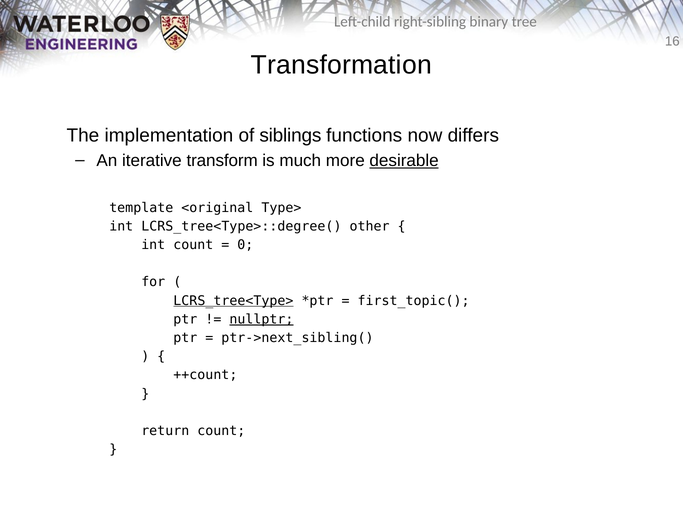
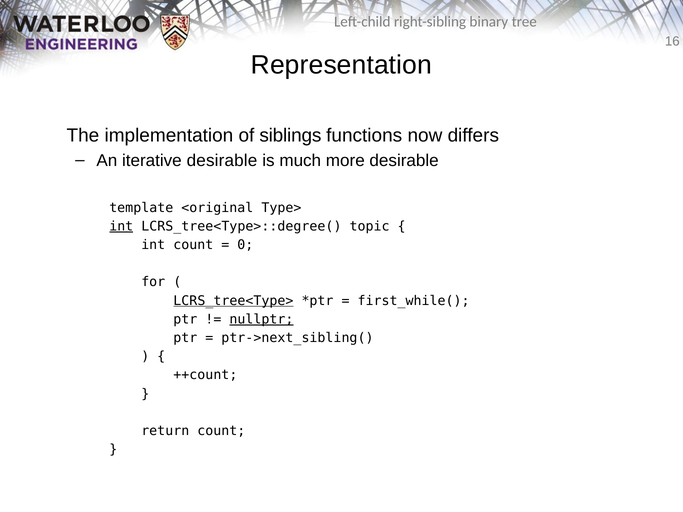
Transformation: Transformation -> Representation
iterative transform: transform -> desirable
desirable at (404, 161) underline: present -> none
int at (121, 226) underline: none -> present
other: other -> topic
first_topic(: first_topic( -> first_while(
